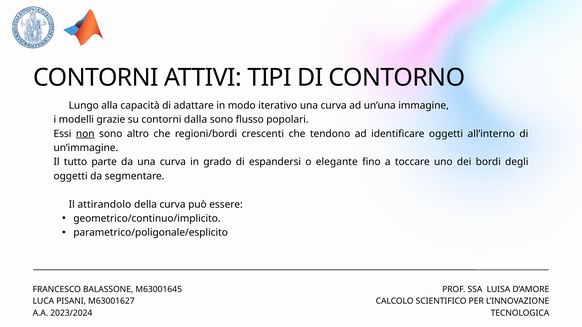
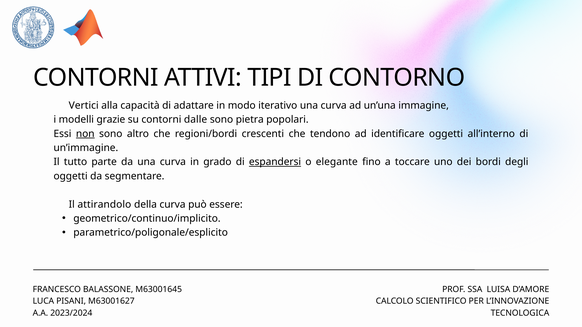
Lungo: Lungo -> Vertici
dalla: dalla -> dalle
flusso: flusso -> pietra
espandersi underline: none -> present
